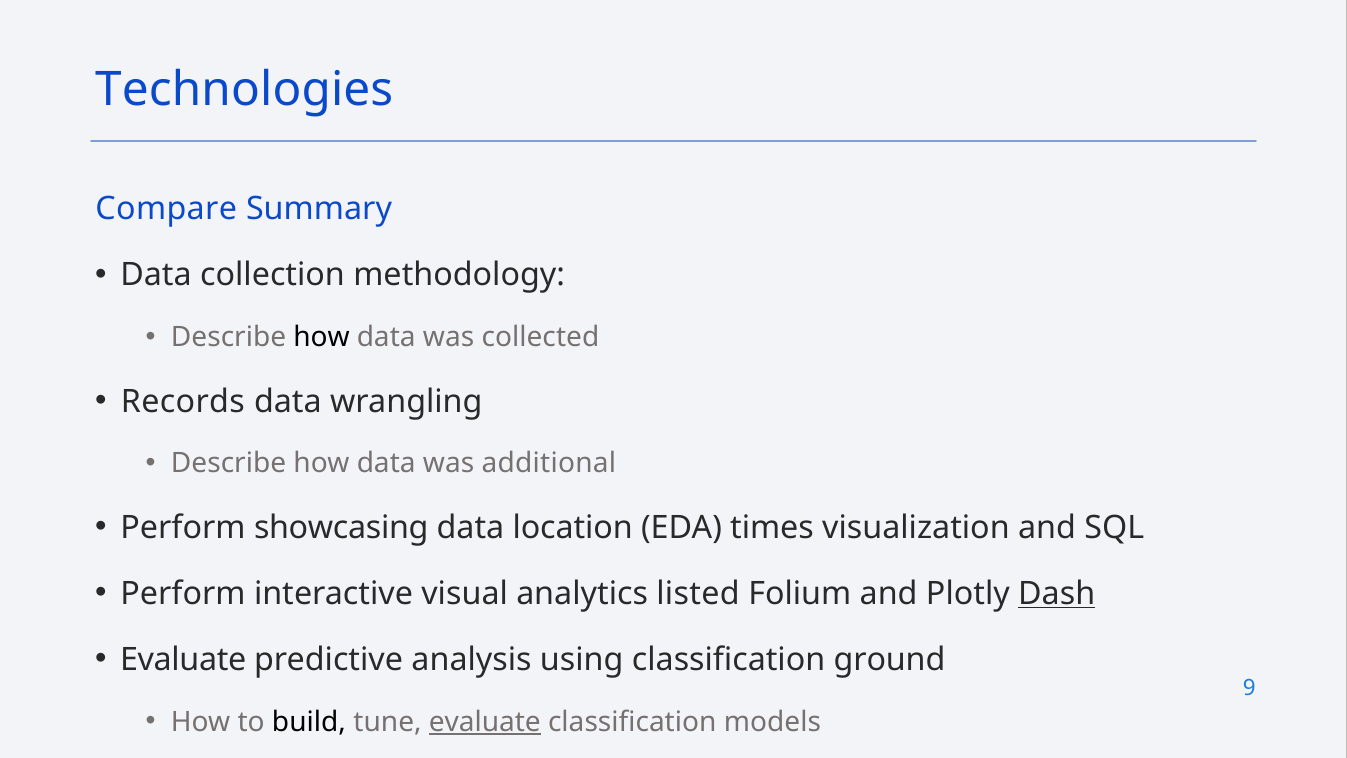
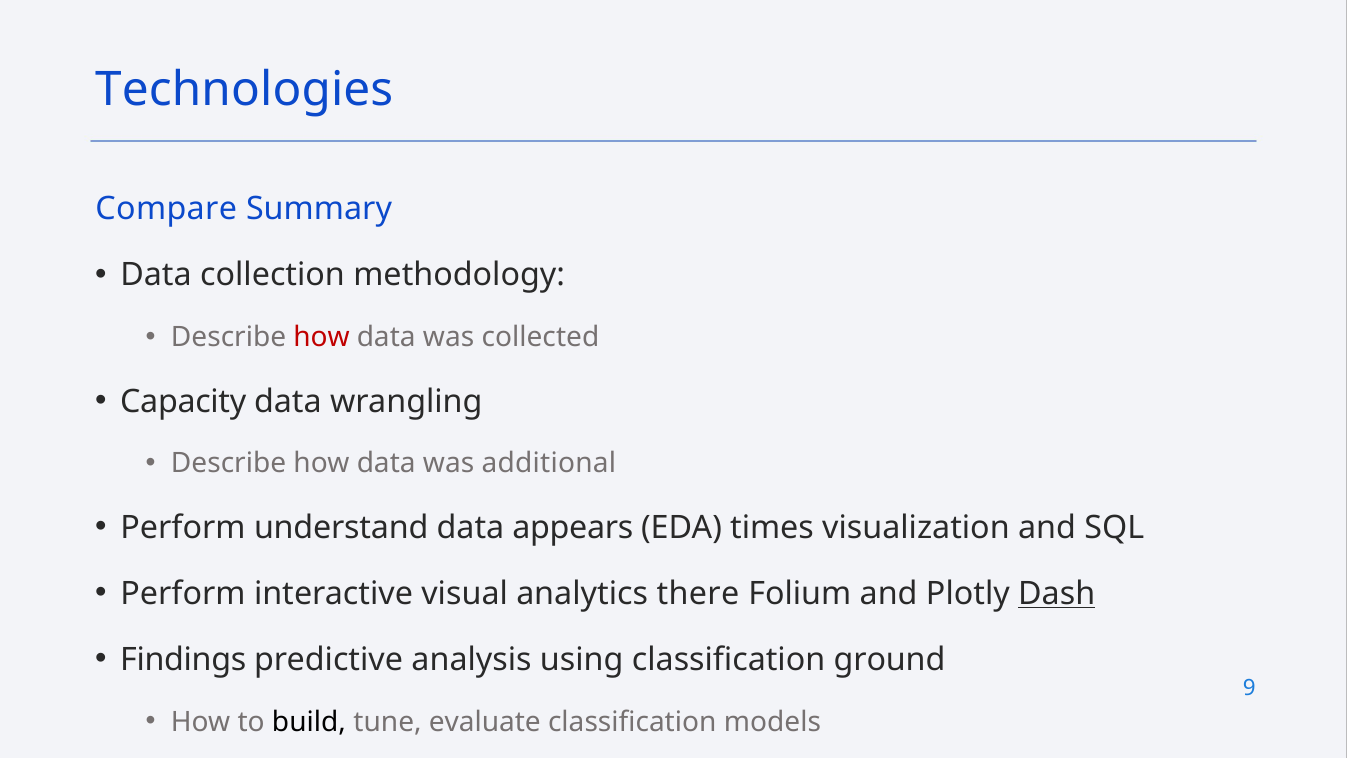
how at (322, 337) colour: black -> red
Records: Records -> Capacity
showcasing: showcasing -> understand
location: location -> appears
listed: listed -> there
Evaluate at (183, 659): Evaluate -> Findings
evaluate at (485, 722) underline: present -> none
